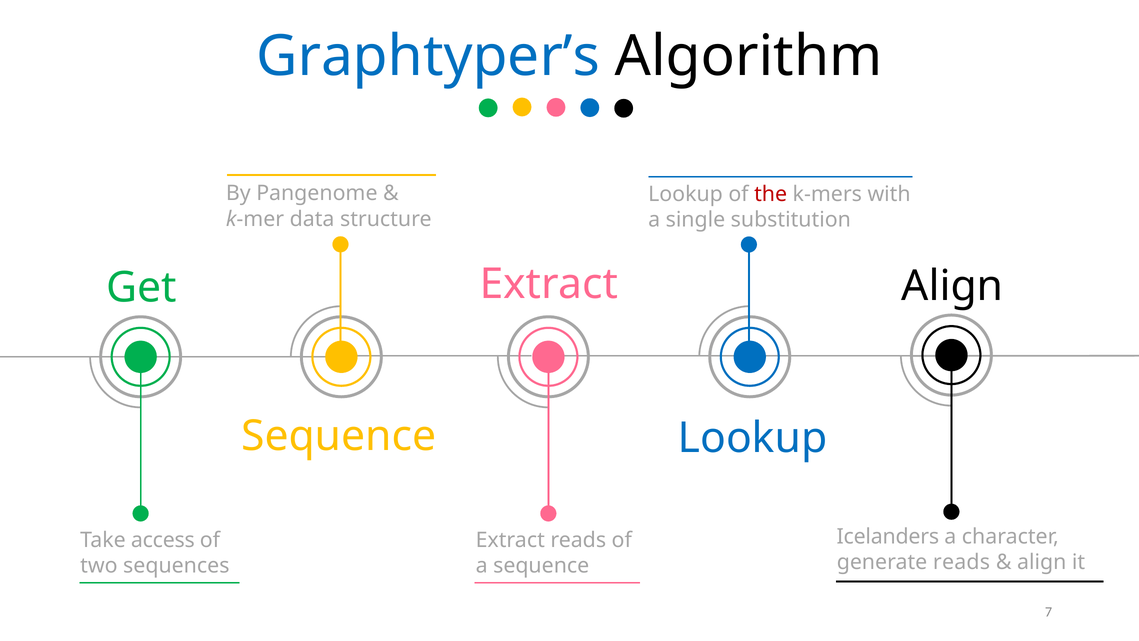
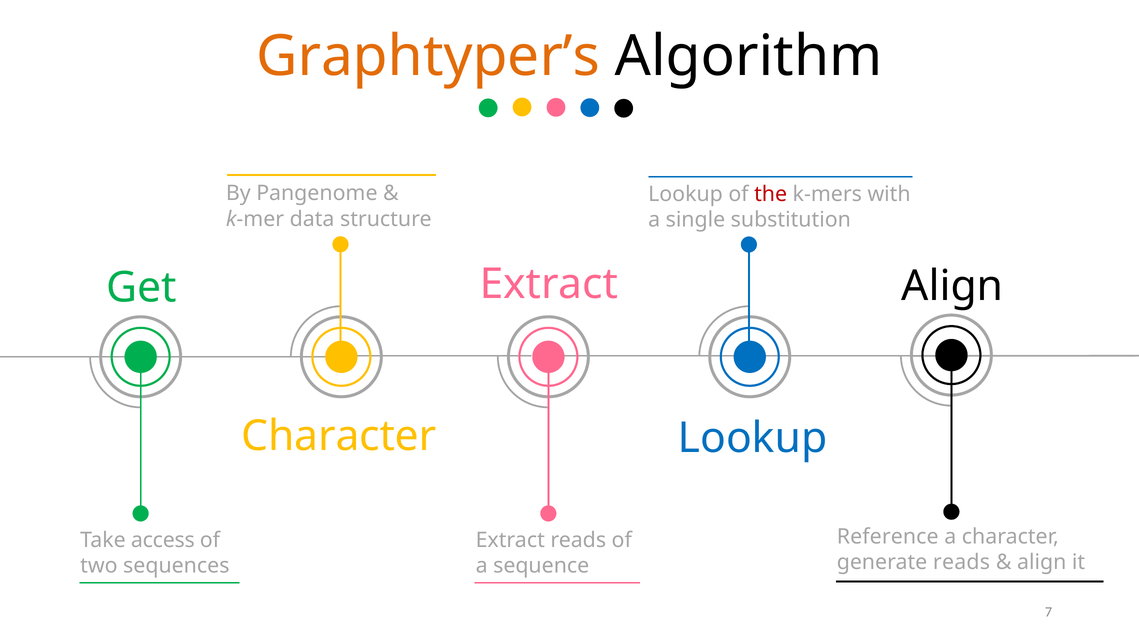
Graphtyper’s colour: blue -> orange
Sequence at (339, 436): Sequence -> Character
Icelanders: Icelanders -> Reference
